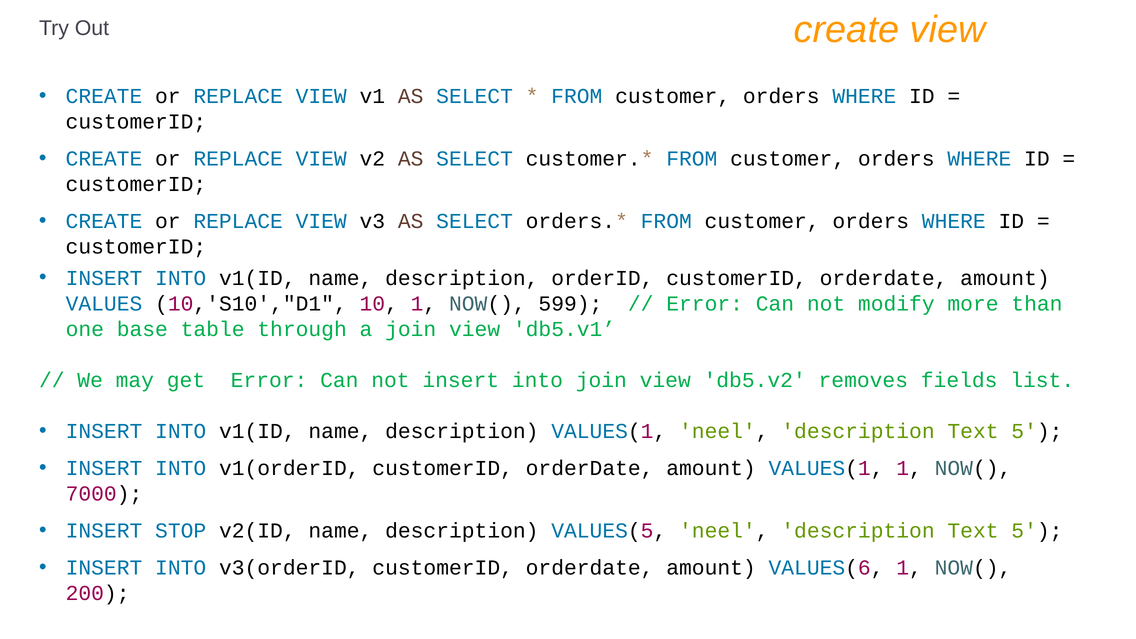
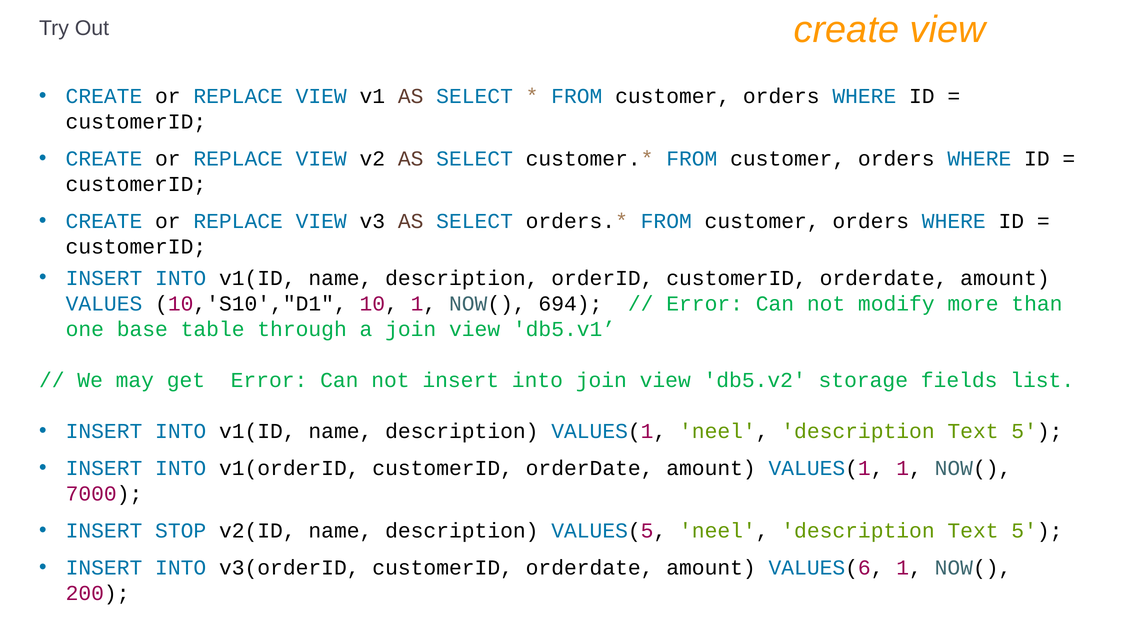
599: 599 -> 694
removes: removes -> storage
